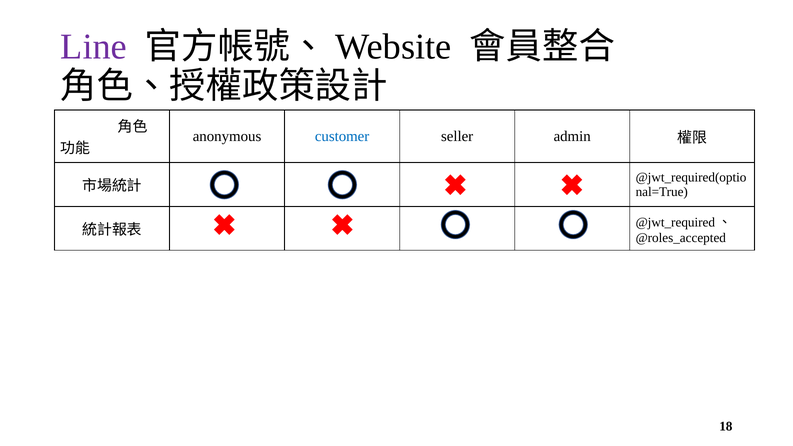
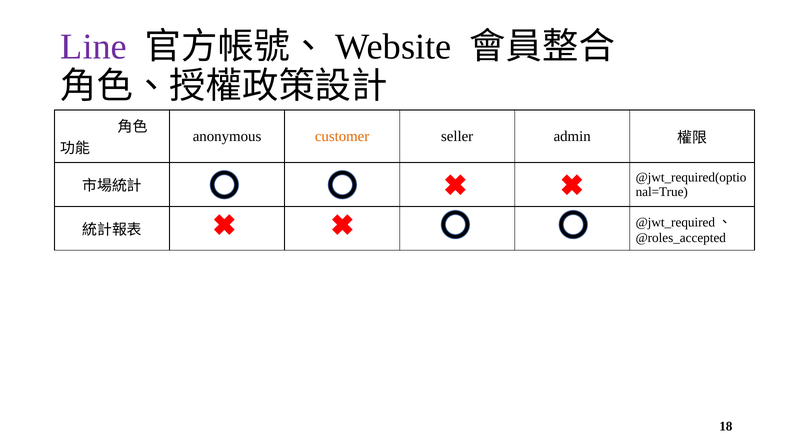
customer colour: blue -> orange
